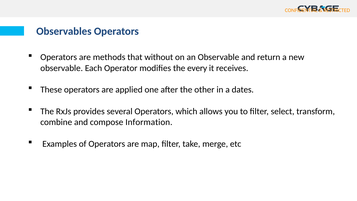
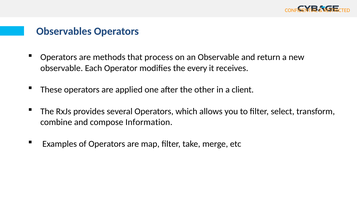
without: without -> process
dates: dates -> client
